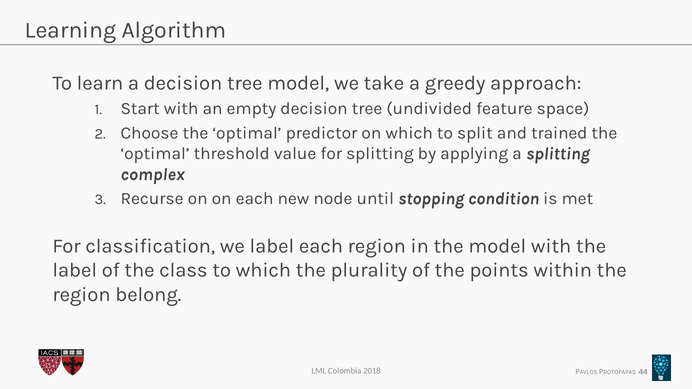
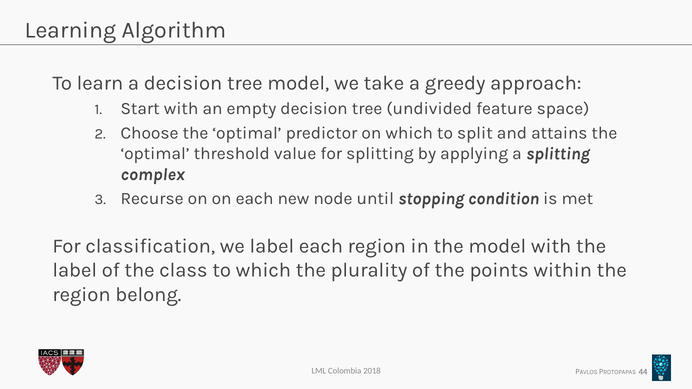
trained: trained -> attains
